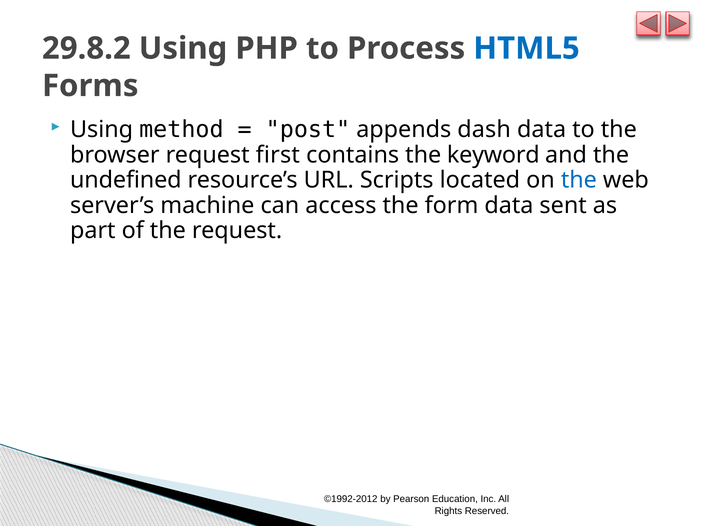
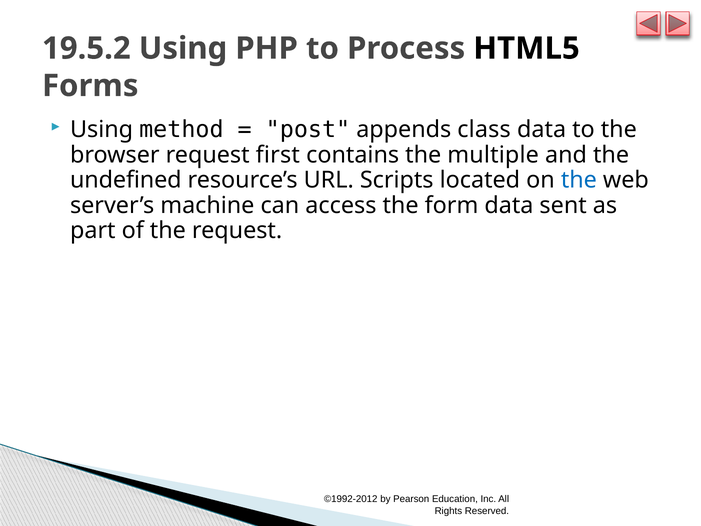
29.8.2: 29.8.2 -> 19.5.2
HTML5 colour: blue -> black
dash: dash -> class
keyword: keyword -> multiple
